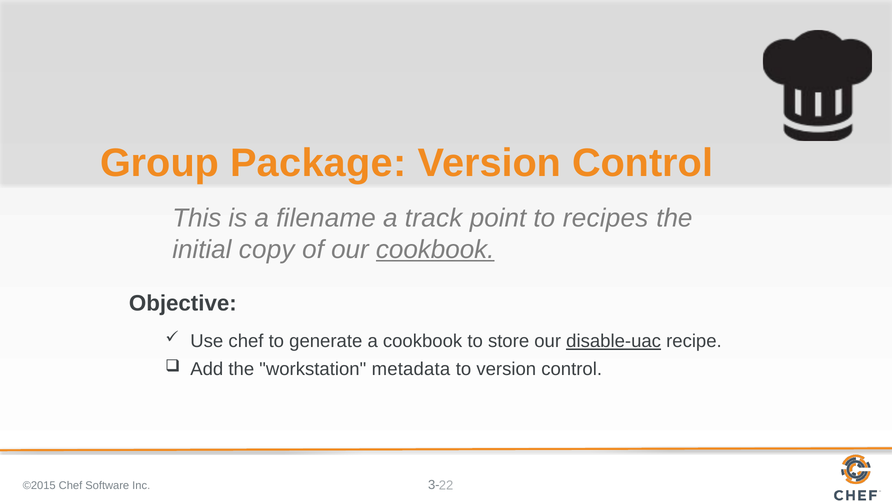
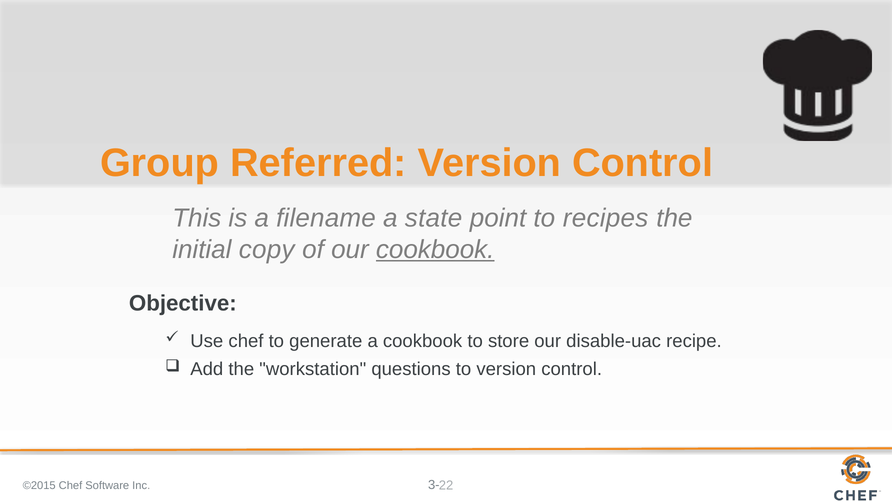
Package: Package -> Referred
track: track -> state
disable-uac underline: present -> none
metadata: metadata -> questions
